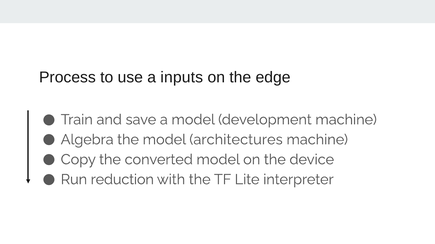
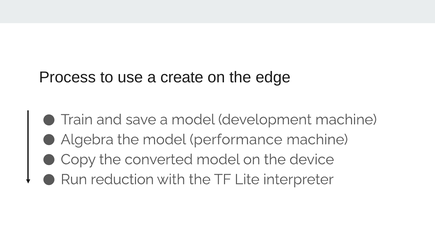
inputs: inputs -> create
architectures: architectures -> performance
